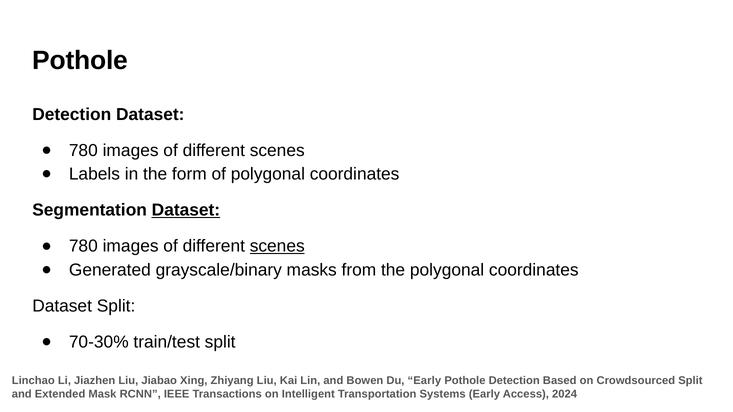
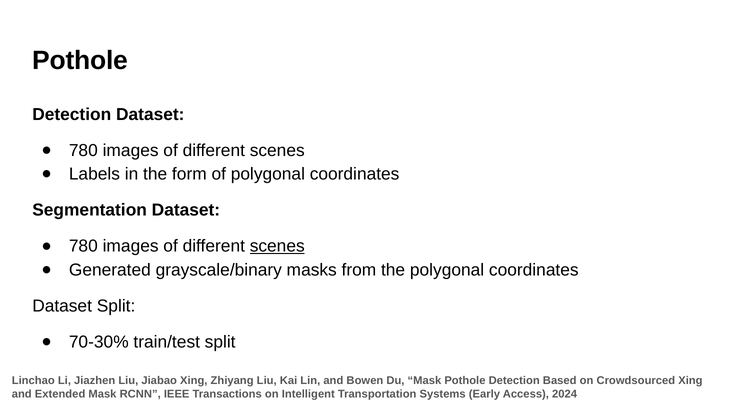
Dataset at (186, 210) underline: present -> none
Du Early: Early -> Mask
Crowdsourced Split: Split -> Xing
